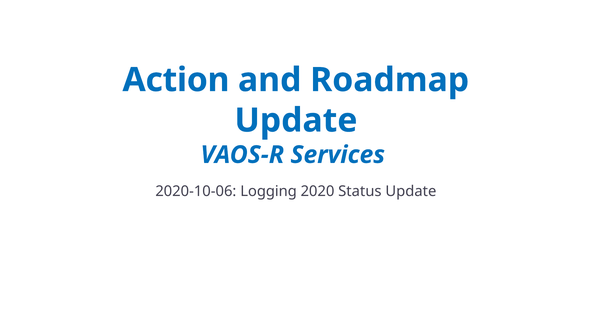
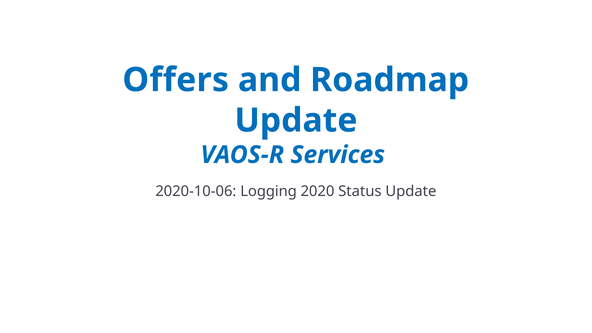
Action: Action -> Offers
